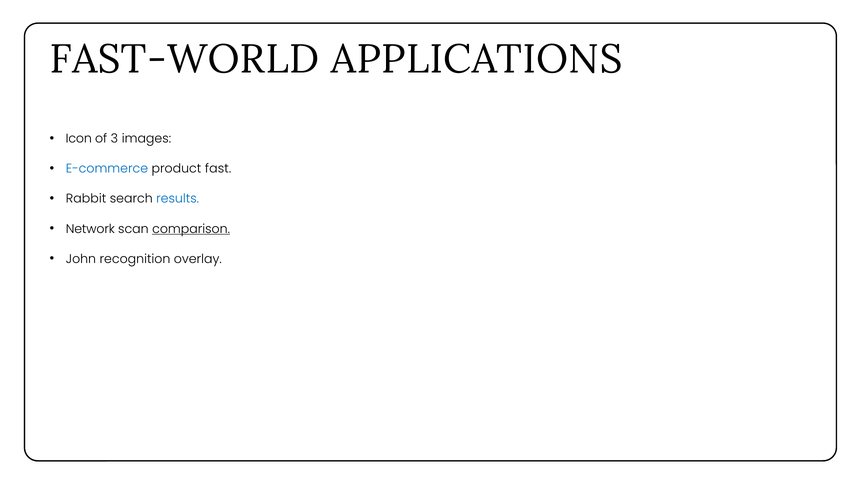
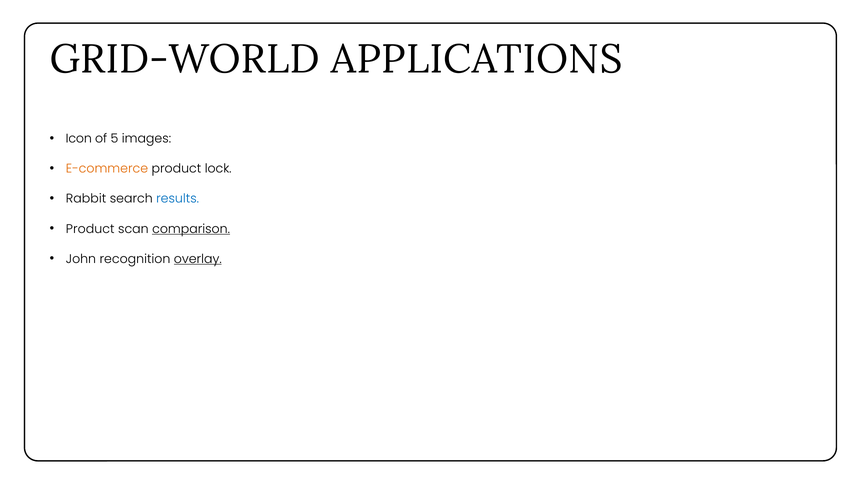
FAST-WORLD: FAST-WORLD -> GRID-WORLD
3: 3 -> 5
E-commerce colour: blue -> orange
fast: fast -> lock
Network at (90, 229): Network -> Product
overlay underline: none -> present
